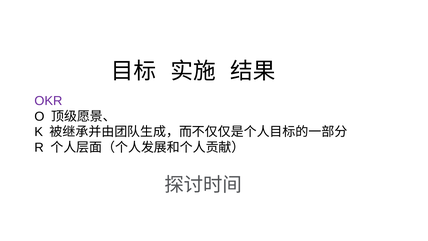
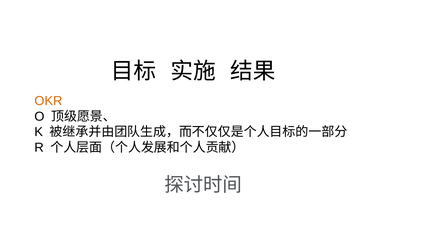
OKR colour: purple -> orange
